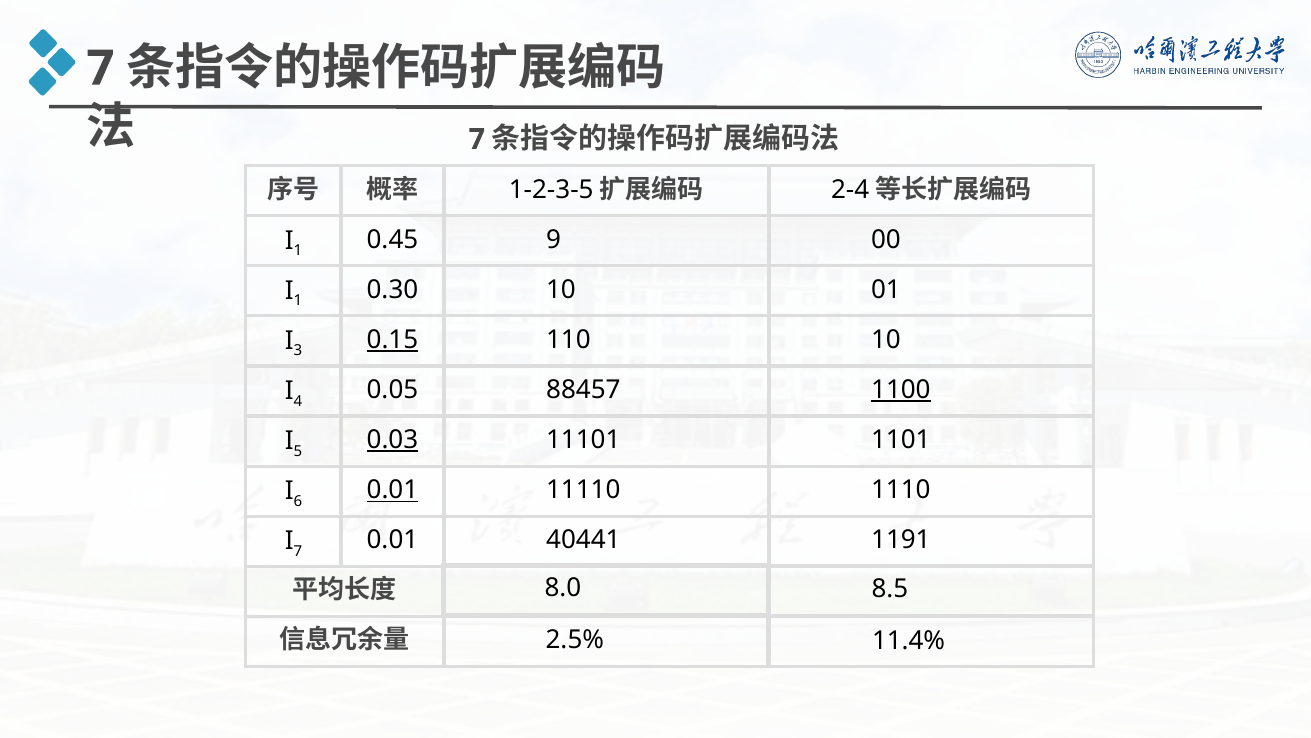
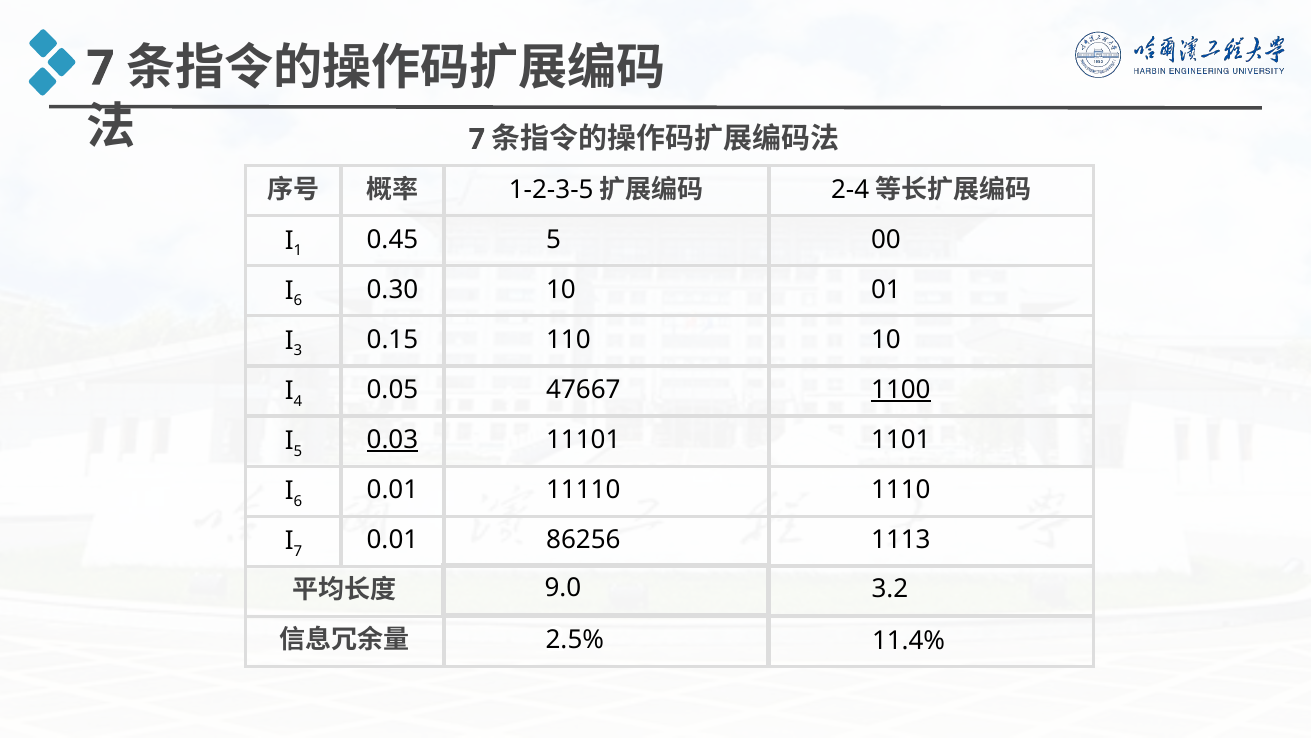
0.45 9: 9 -> 5
1 at (298, 301): 1 -> 6
0.15 underline: present -> none
88457: 88457 -> 47667
0.01 at (392, 490) underline: present -> none
1191: 1191 -> 1113
40441: 40441 -> 86256
8.0: 8.0 -> 9.0
8.5: 8.5 -> 3.2
